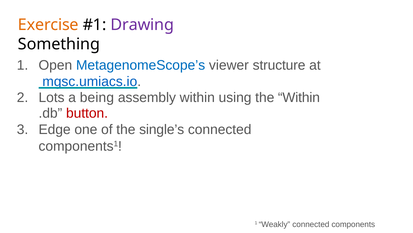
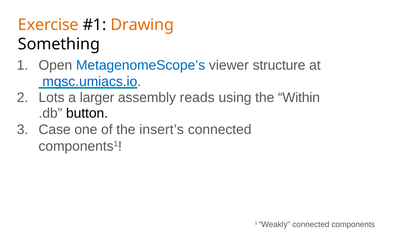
Drawing colour: purple -> orange
being: being -> larger
assembly within: within -> reads
button colour: red -> black
Edge: Edge -> Case
single’s: single’s -> insert’s
